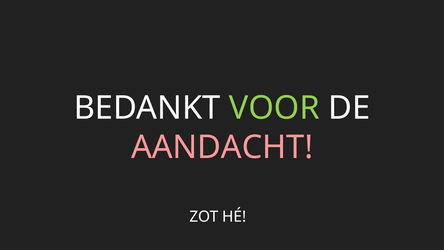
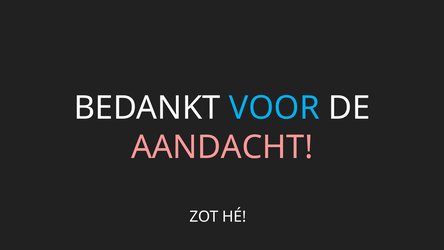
VOOR colour: light green -> light blue
